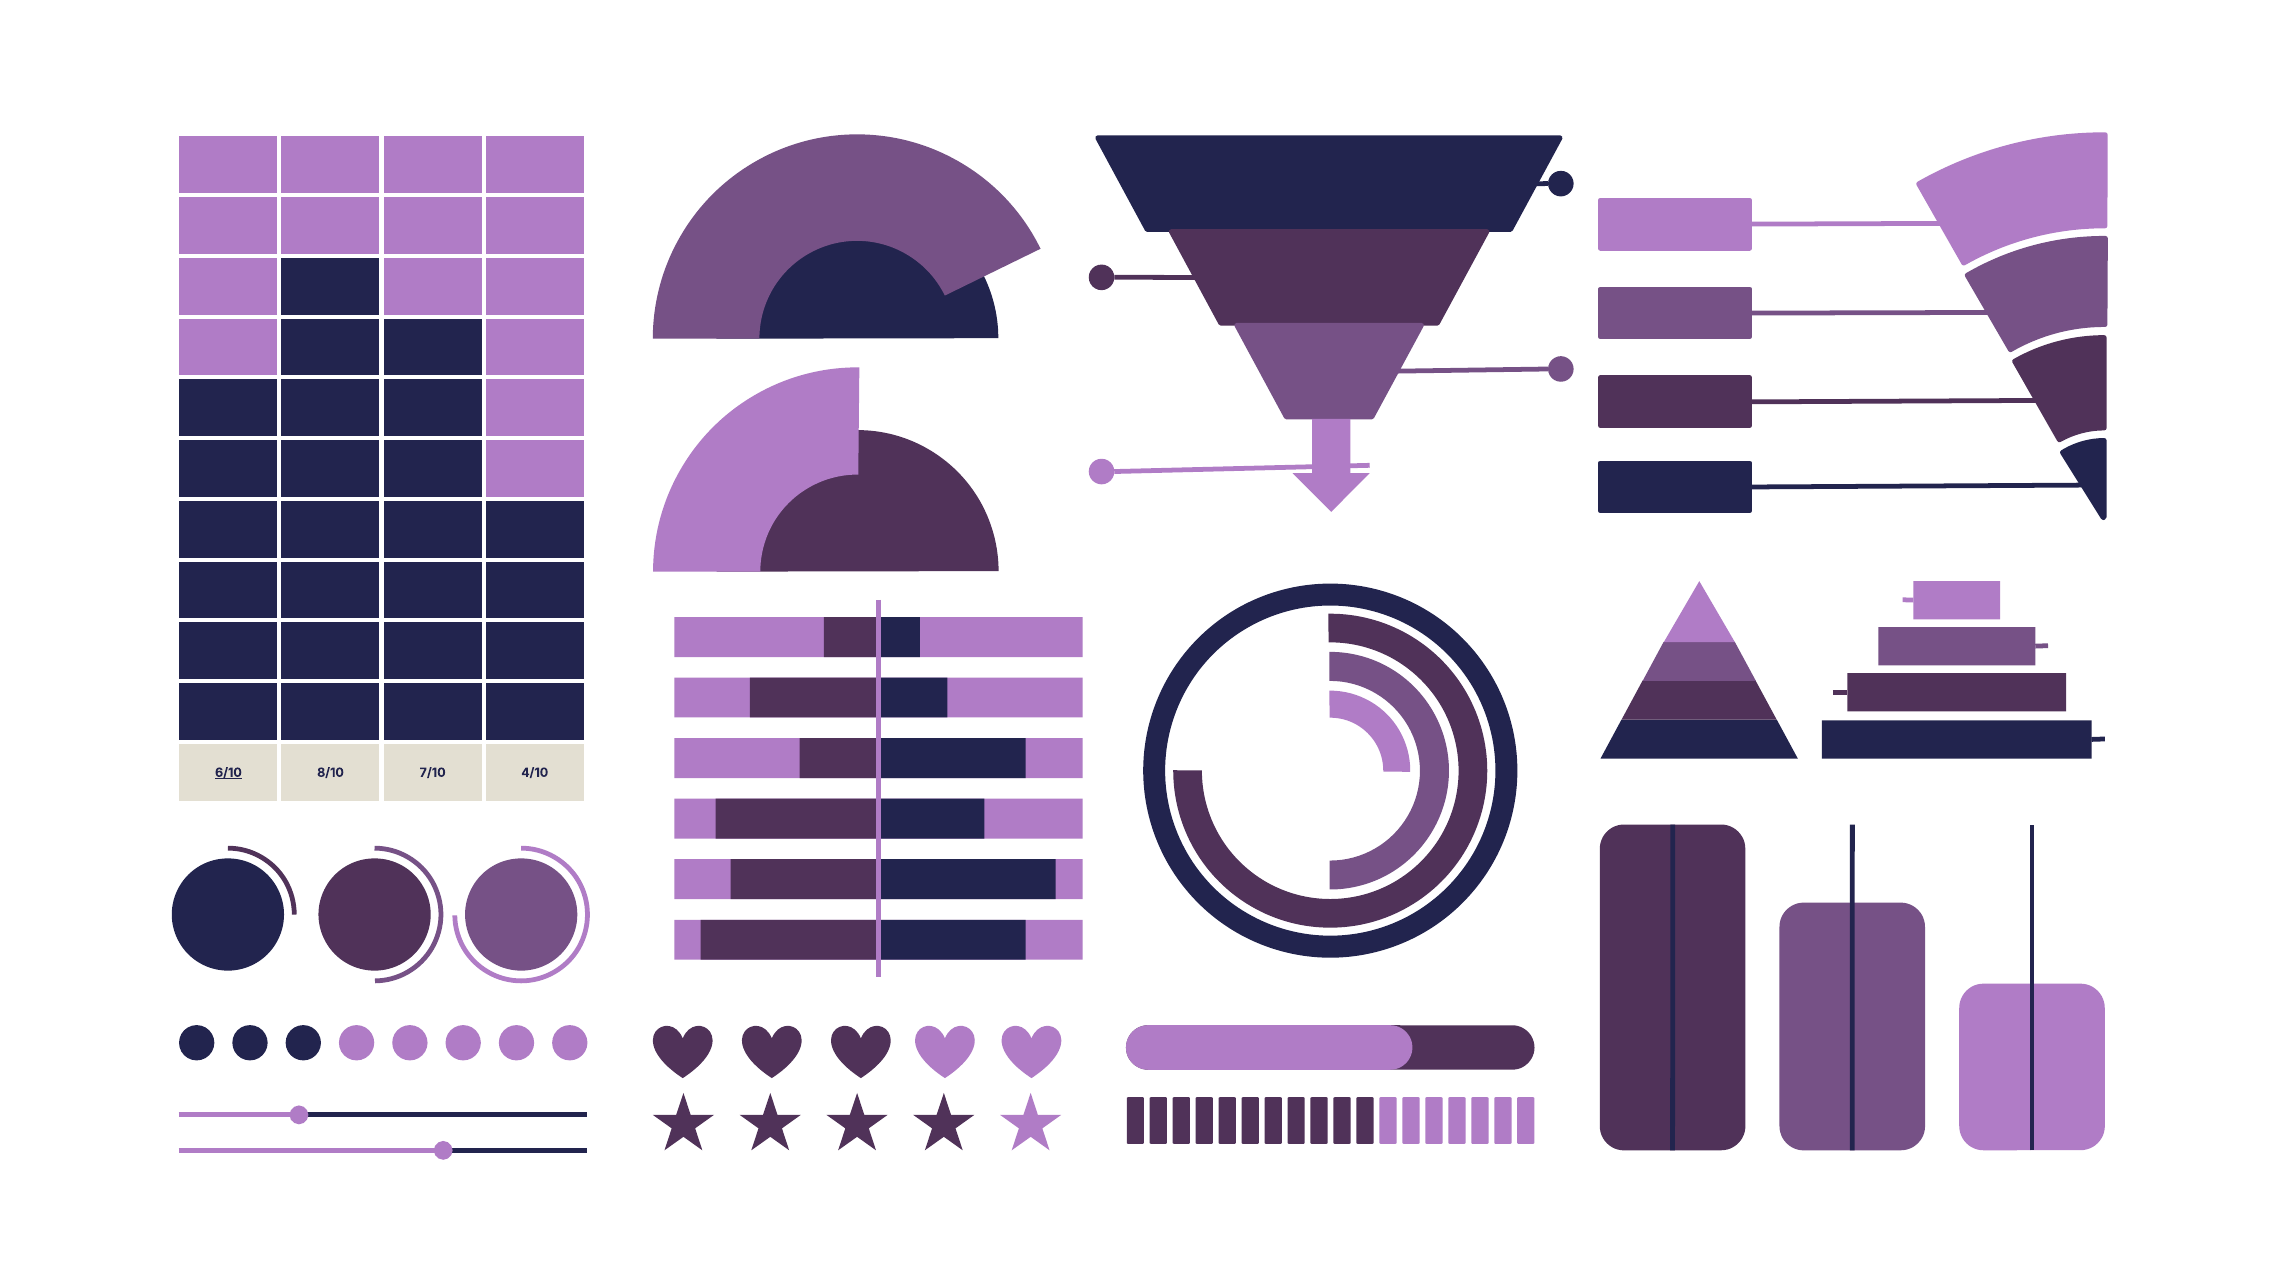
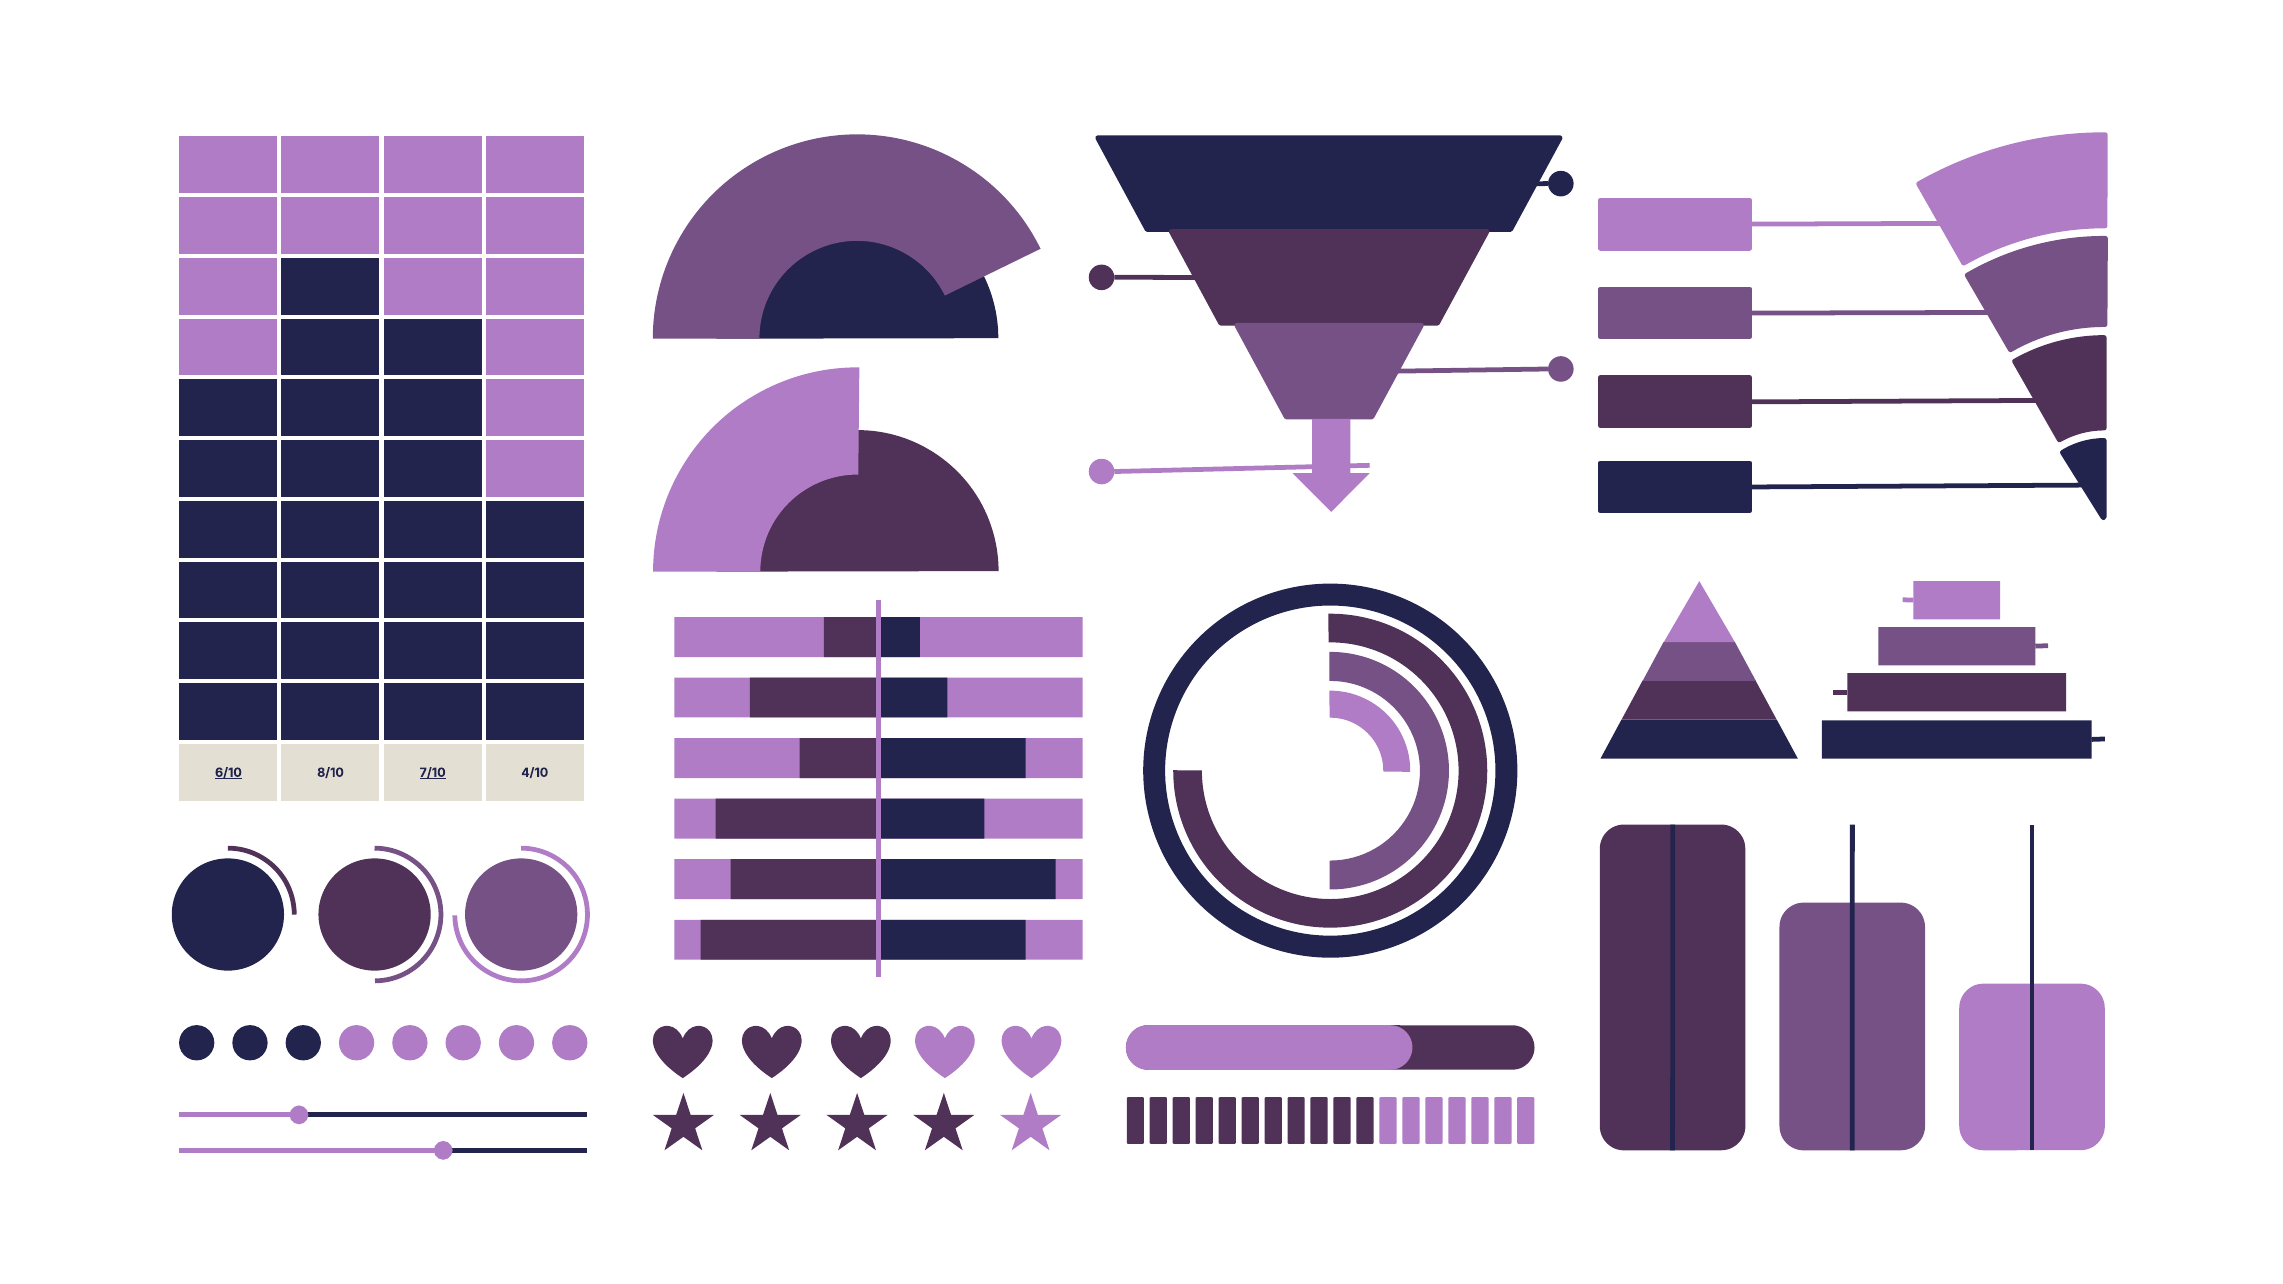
7/10 underline: none -> present
